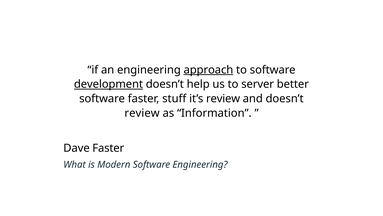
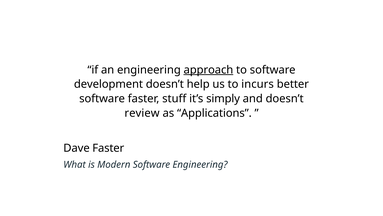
development underline: present -> none
server: server -> incurs
it’s review: review -> simply
Information: Information -> Applications
